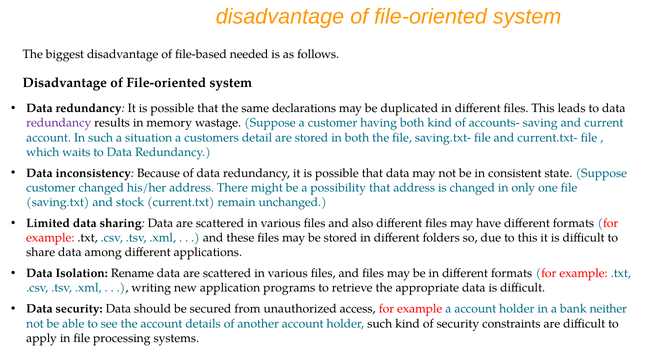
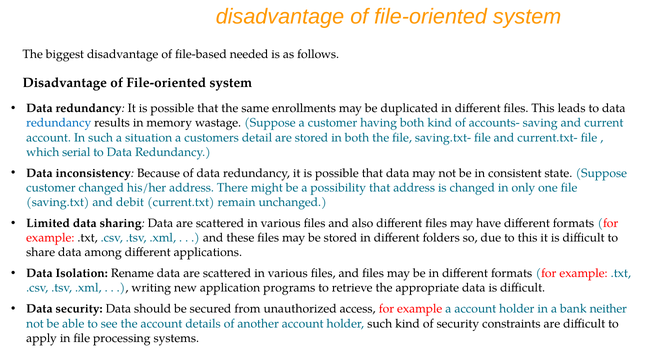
declarations: declarations -> enrollments
redundancy at (59, 123) colour: purple -> blue
waits: waits -> serial
stock: stock -> debit
